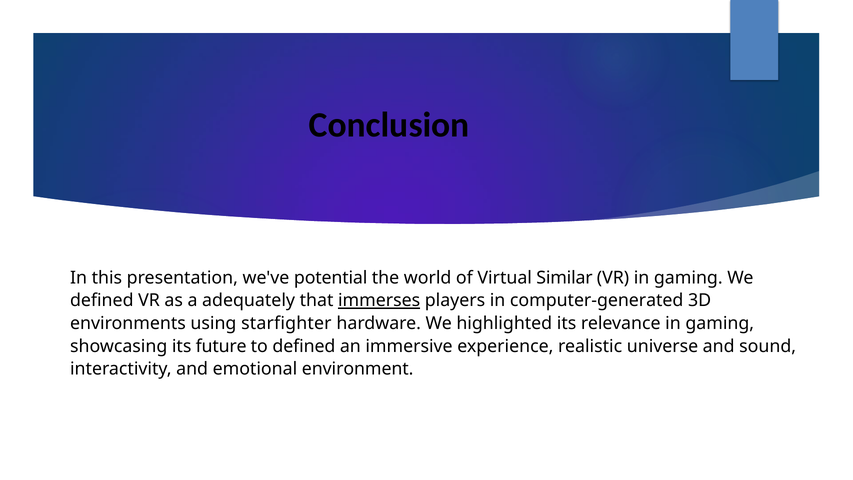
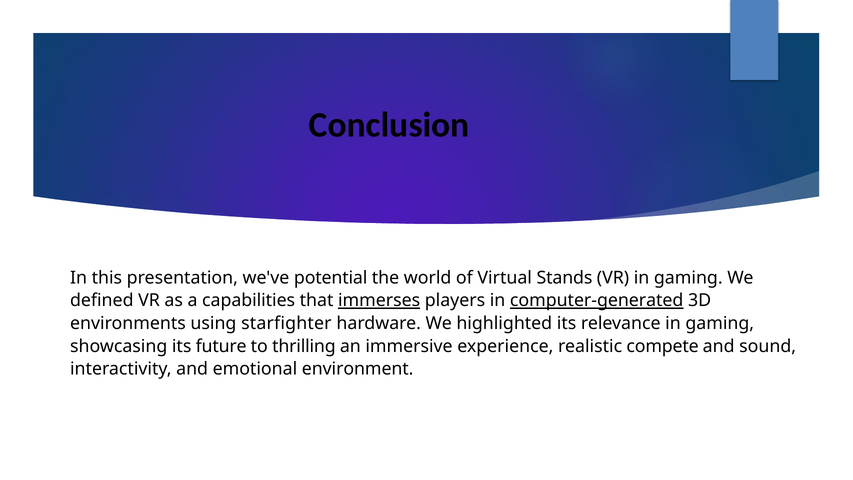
Similar: Similar -> Stands
adequately: adequately -> capabilities
computer-generated underline: none -> present
to defined: defined -> thrilling
universe: universe -> compete
